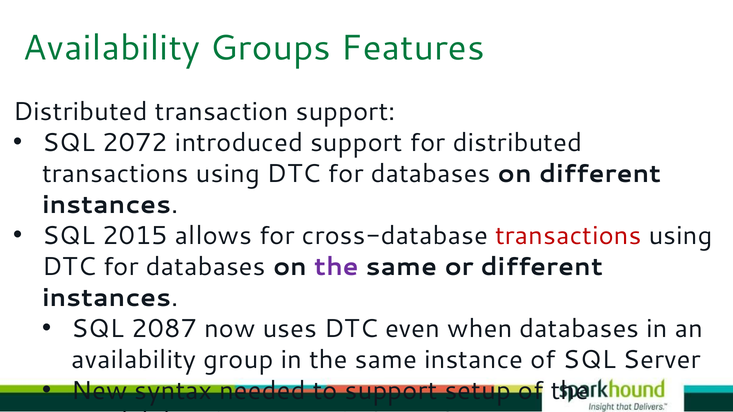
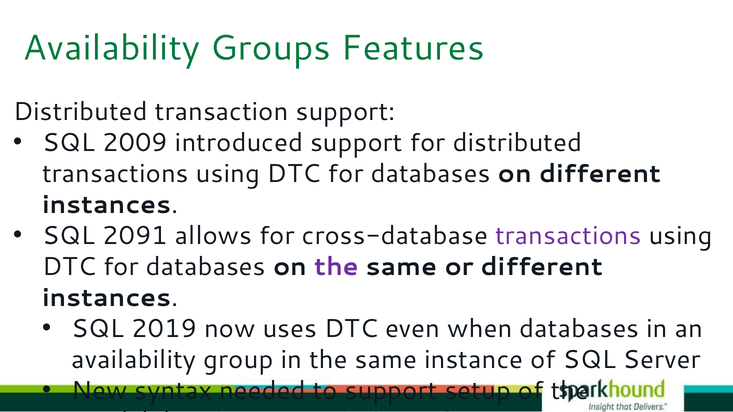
2072: 2072 -> 2009
2015: 2015 -> 2091
transactions at (568, 236) colour: red -> purple
2087: 2087 -> 2019
